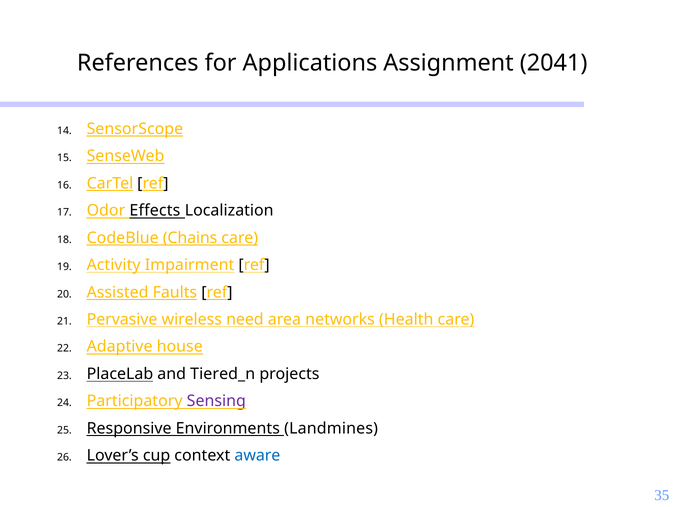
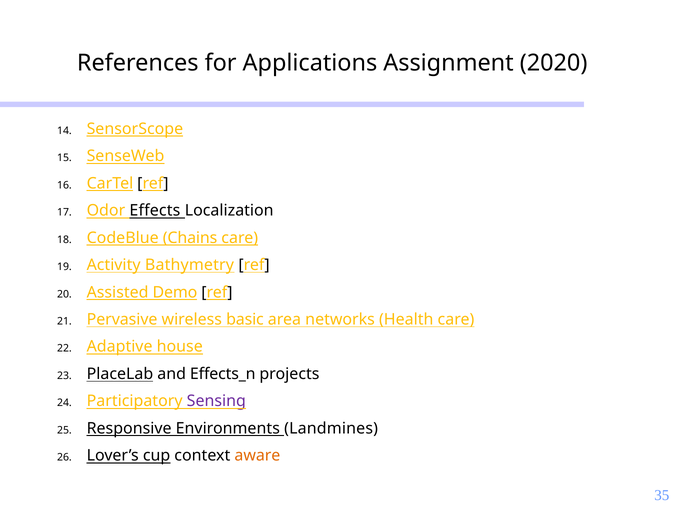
2041: 2041 -> 2020
Impairment: Impairment -> Bathymetry
Faults: Faults -> Demo
need: need -> basic
Tiered_n: Tiered_n -> Effects_n
aware colour: blue -> orange
